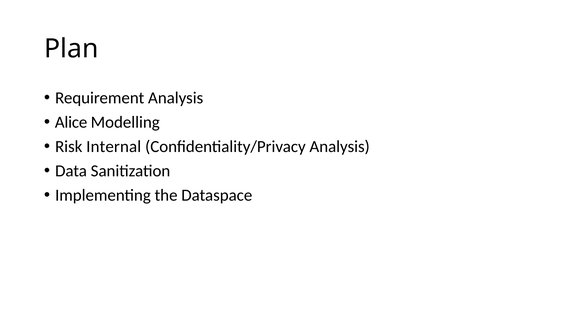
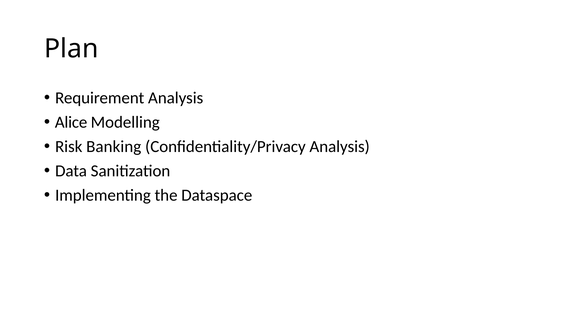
Internal: Internal -> Banking
